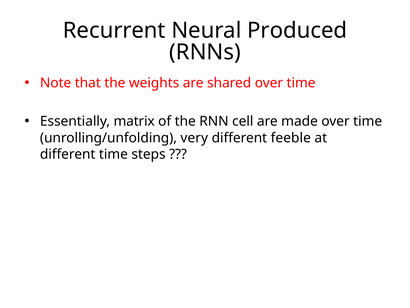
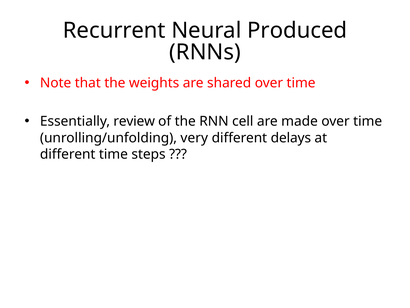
matrix: matrix -> review
feeble: feeble -> delays
